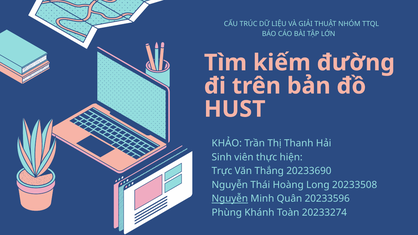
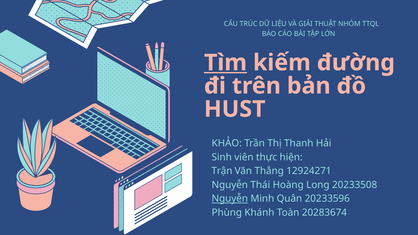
Tìm underline: none -> present
Trực: Trực -> Trận
20233690: 20233690 -> 12924271
20233274: 20233274 -> 20283674
